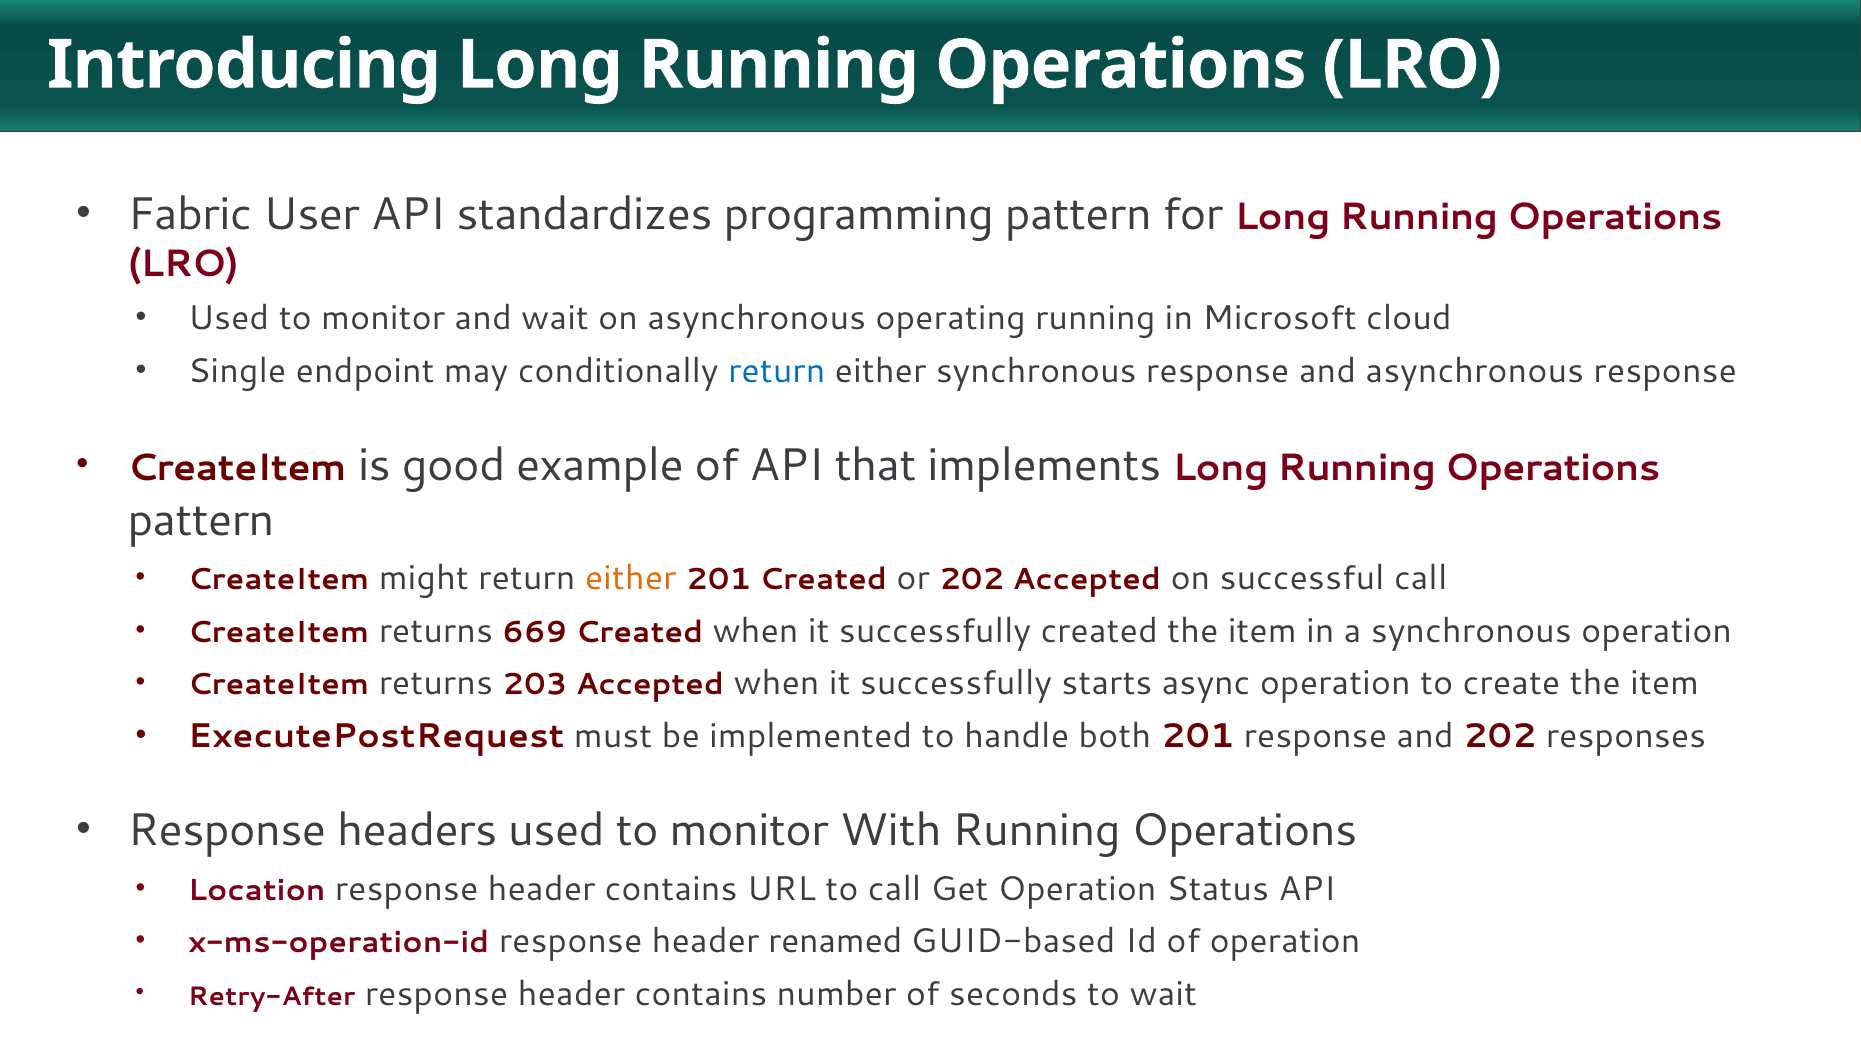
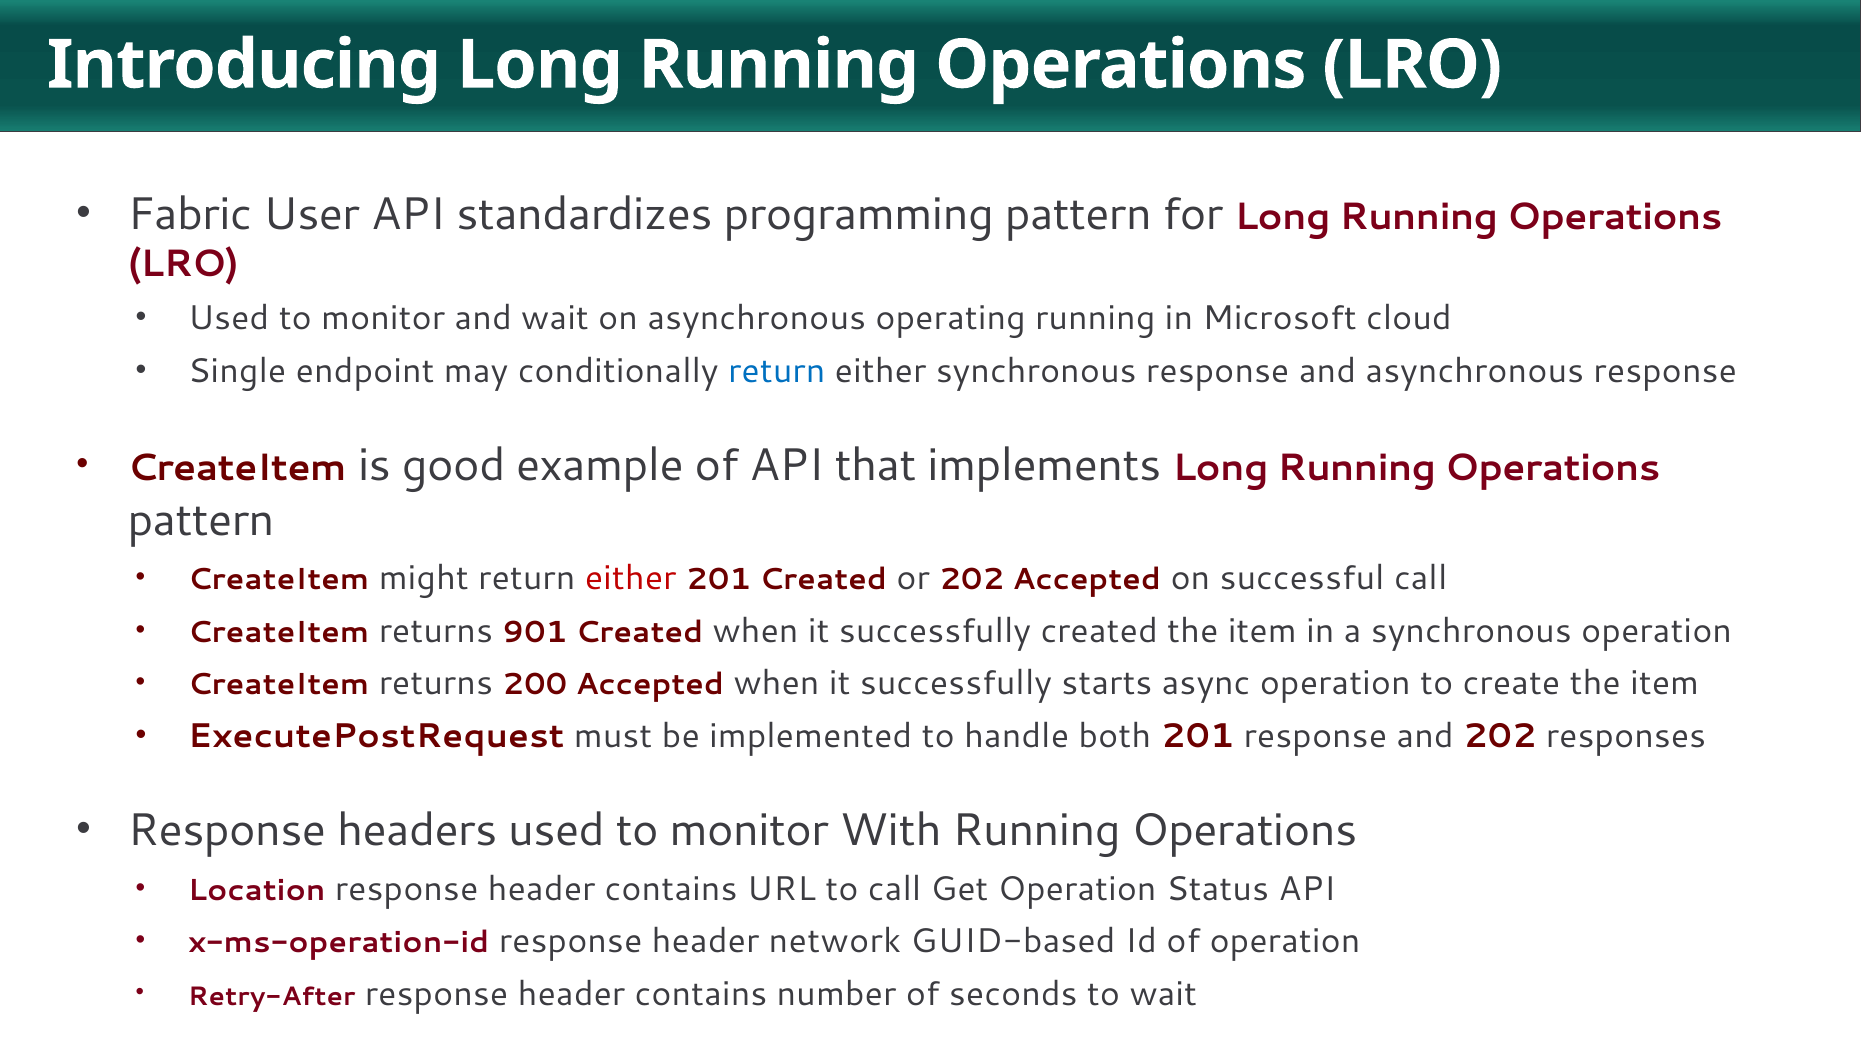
either at (631, 578) colour: orange -> red
669: 669 -> 901
203: 203 -> 200
renamed: renamed -> network
